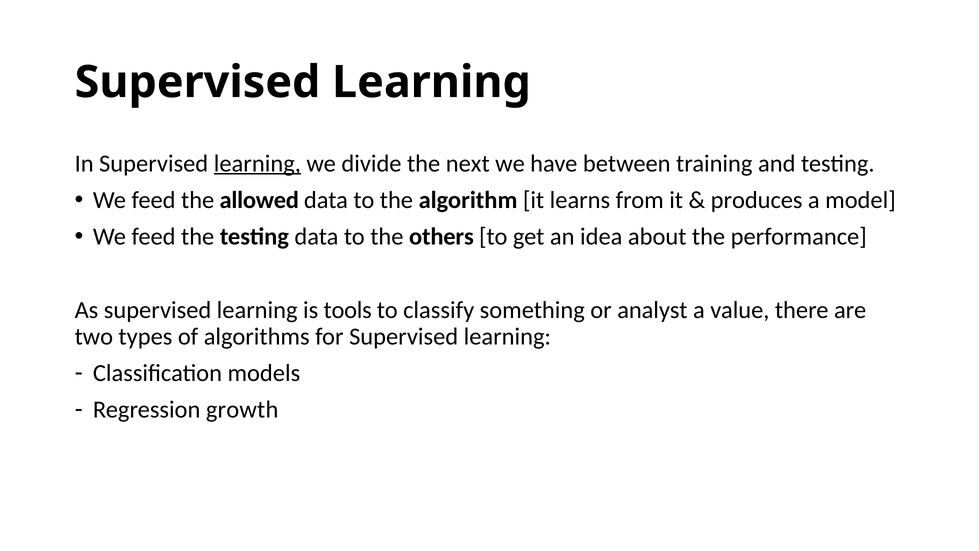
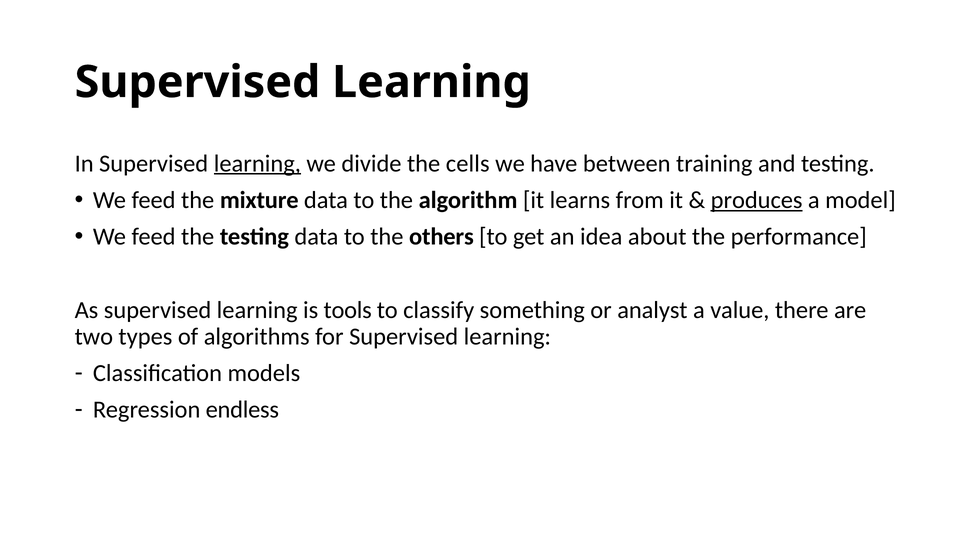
next: next -> cells
allowed: allowed -> mixture
produces underline: none -> present
growth: growth -> endless
